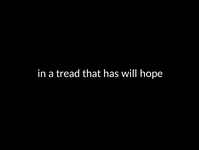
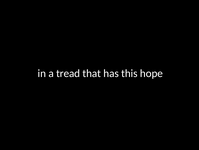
will: will -> this
